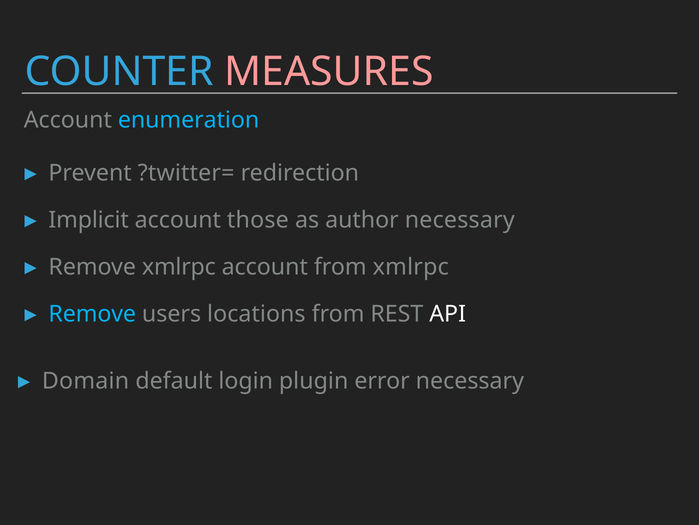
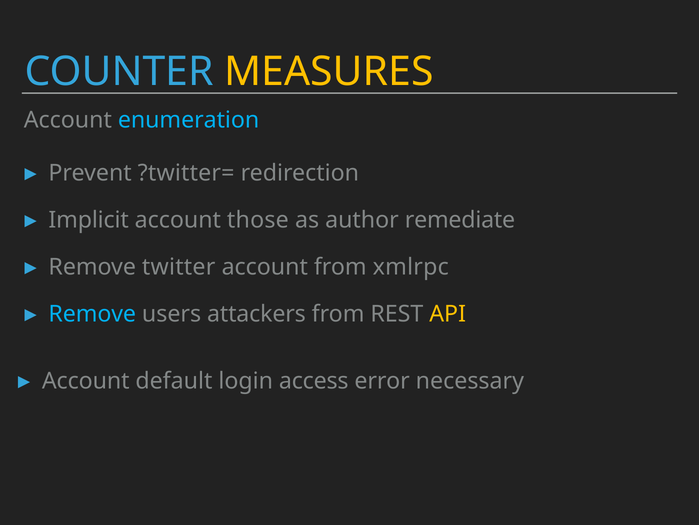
MEASURES colour: pink -> yellow
author necessary: necessary -> remediate
Remove xmlrpc: xmlrpc -> twitter
locations: locations -> attackers
API colour: white -> yellow
Domain at (86, 380): Domain -> Account
plugin: plugin -> access
